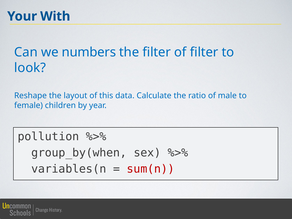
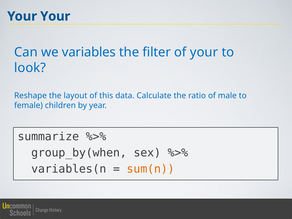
Your With: With -> Your
numbers: numbers -> variables
of filter: filter -> your
pollution: pollution -> summarize
sum(n colour: red -> orange
